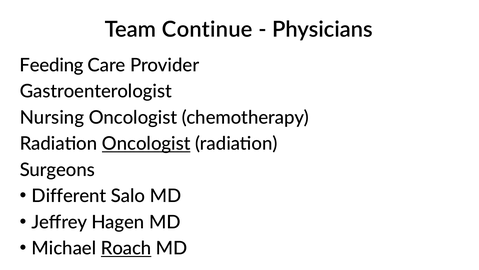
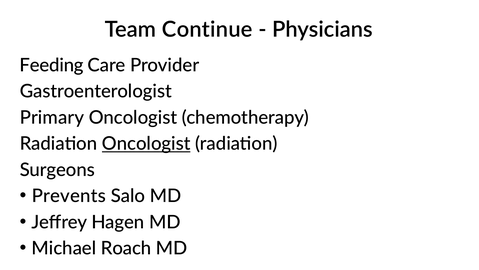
Nursing: Nursing -> Primary
Different: Different -> Prevents
Roach underline: present -> none
